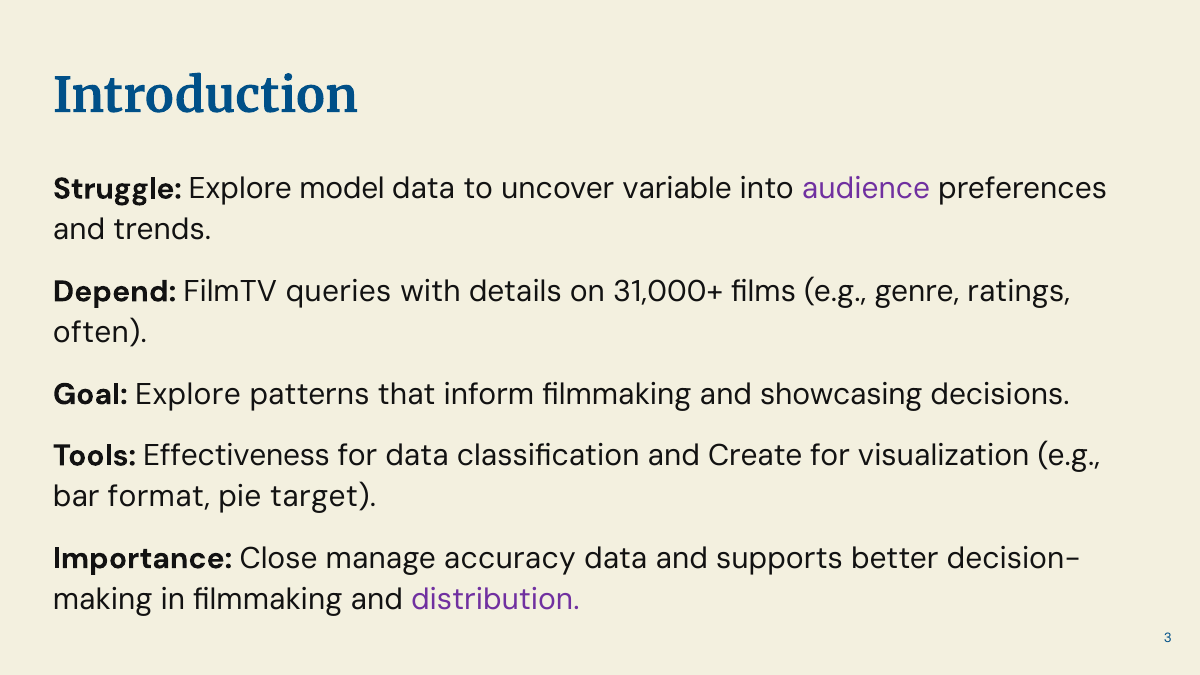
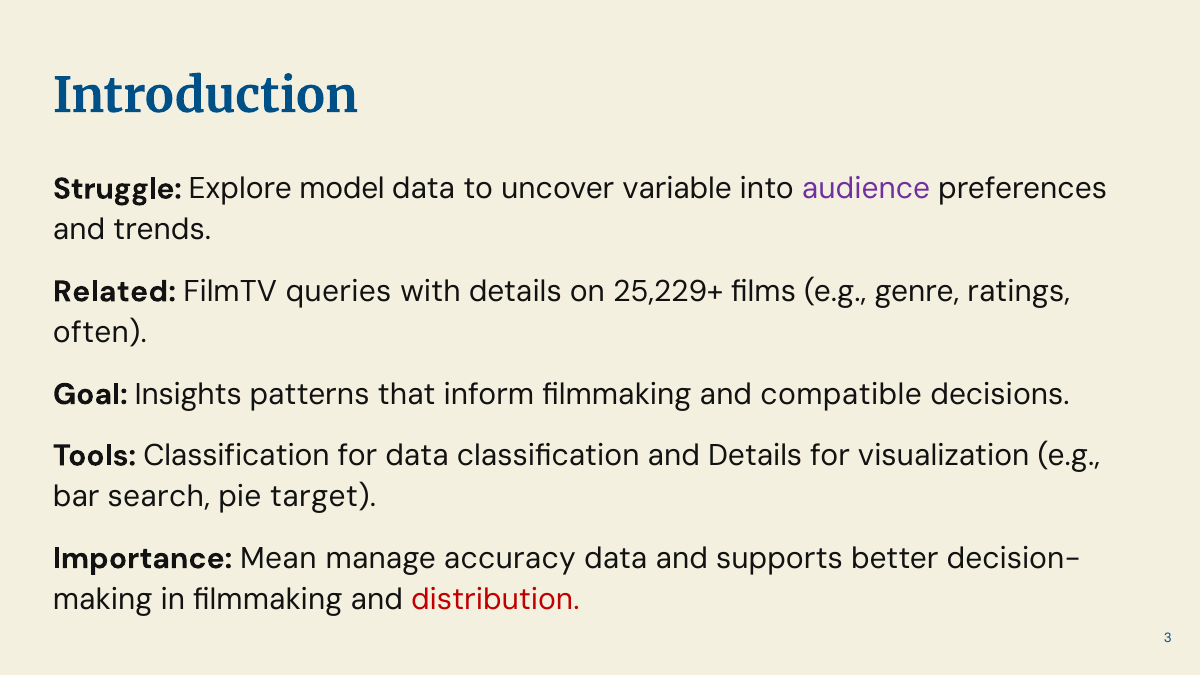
Depend: Depend -> Related
31,000+: 31,000+ -> 25,229+
Goal Explore: Explore -> Insights
showcasing: showcasing -> compatible
Tools Effectiveness: Effectiveness -> Classification
and Create: Create -> Details
format: format -> search
Close: Close -> Mean
distribution colour: purple -> red
